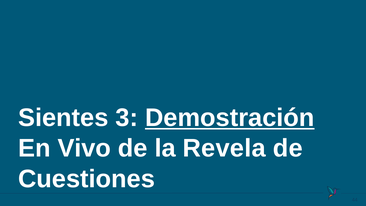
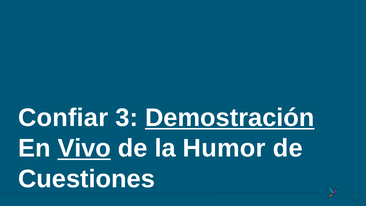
Sientes: Sientes -> Confiar
Vivo underline: none -> present
Revela: Revela -> Humor
